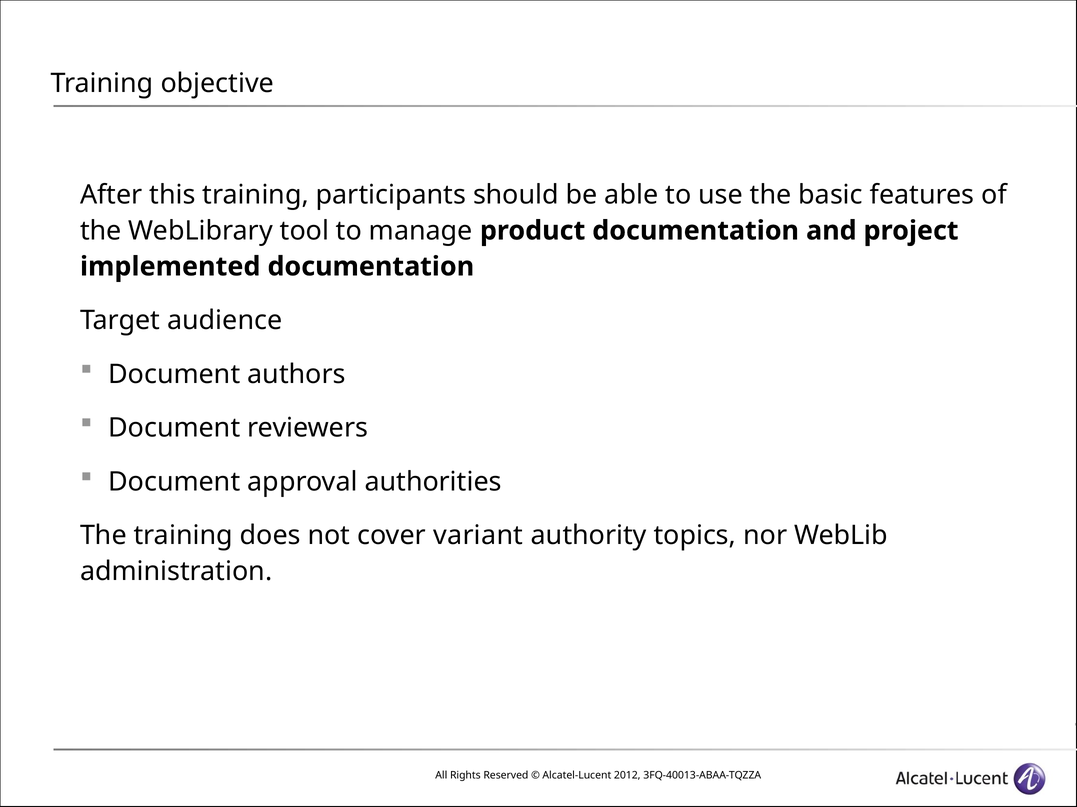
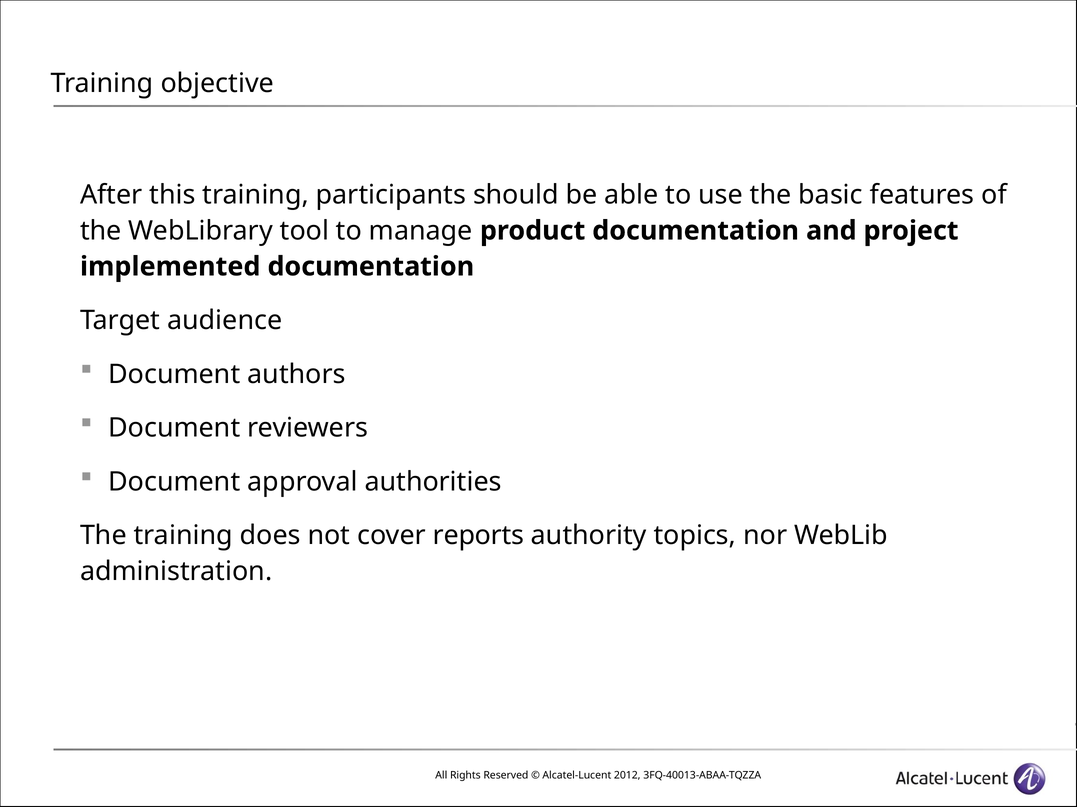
variant: variant -> reports
